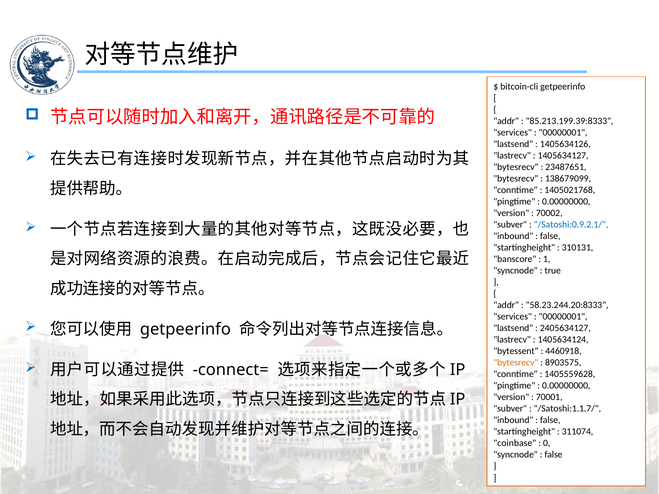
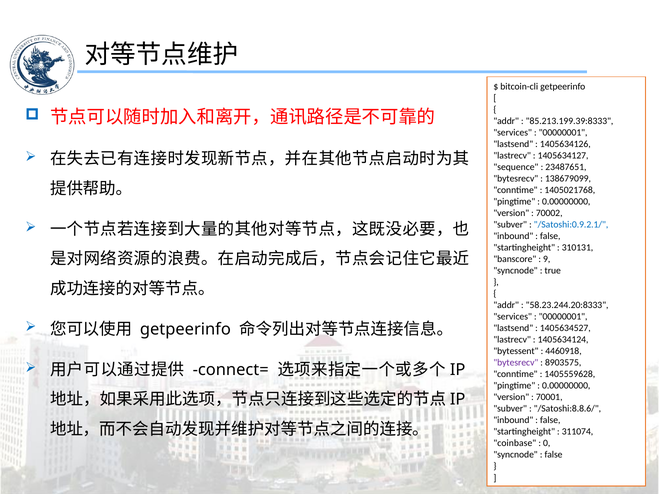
bytesrecv at (516, 167): bytesrecv -> sequence
1: 1 -> 9
2405634127: 2405634127 -> 1405634527
bytesrecv at (516, 363) colour: orange -> purple
/Satoshi:1.1.7/: /Satoshi:1.1.7/ -> /Satoshi:8.8.6/
